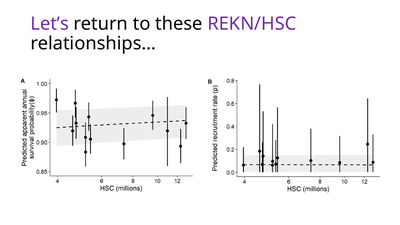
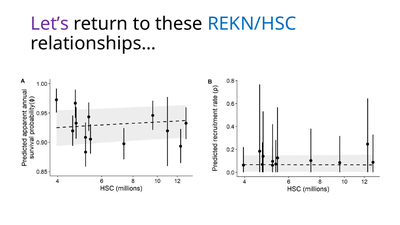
REKN/HSC colour: purple -> blue
